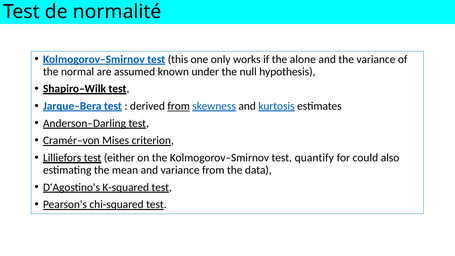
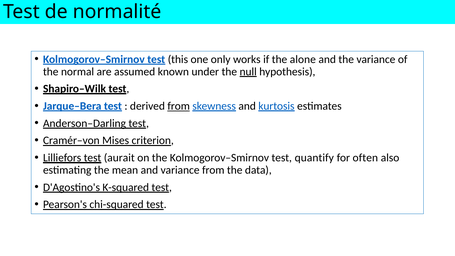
null underline: none -> present
either: either -> aurait
could: could -> often
